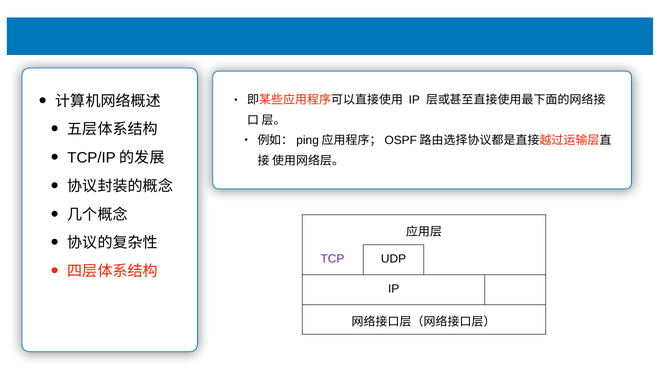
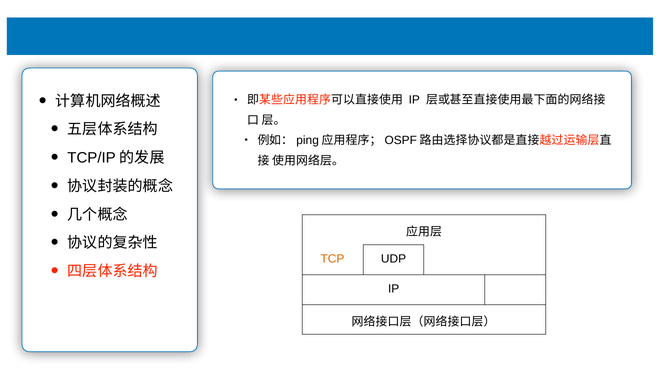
TCP colour: purple -> orange
